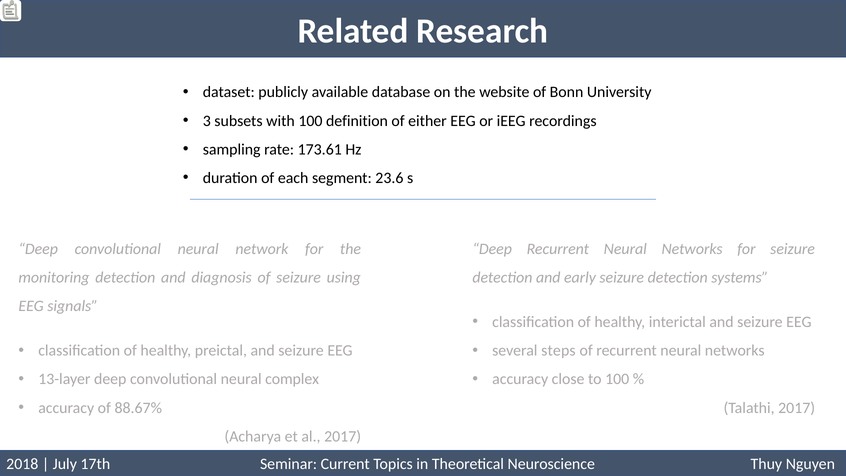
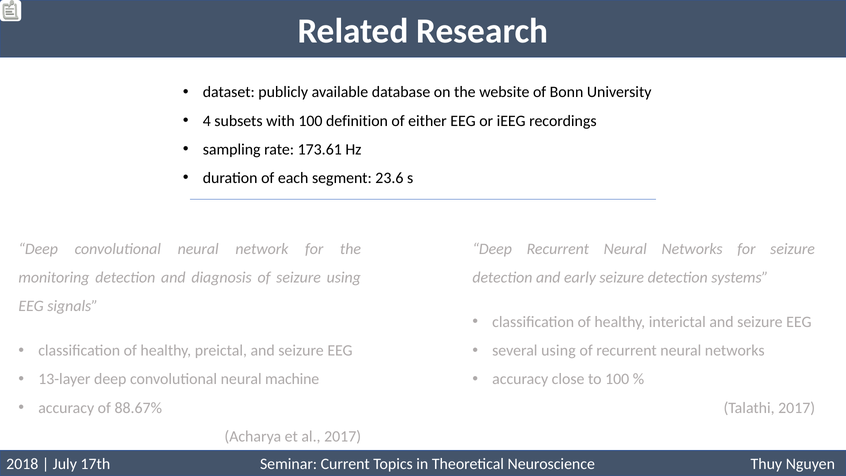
3: 3 -> 4
several steps: steps -> using
complex: complex -> machine
